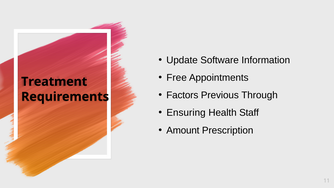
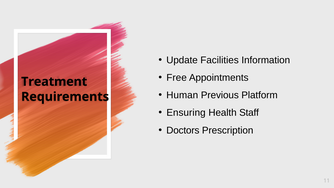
Software: Software -> Facilities
Factors: Factors -> Human
Through: Through -> Platform
Amount: Amount -> Doctors
